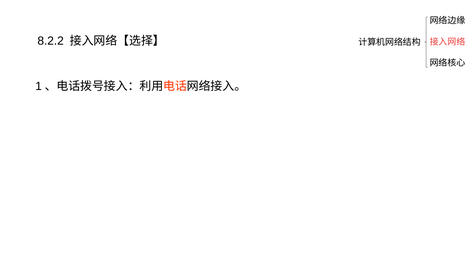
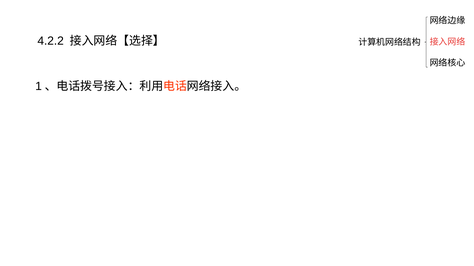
8.2.2: 8.2.2 -> 4.2.2
